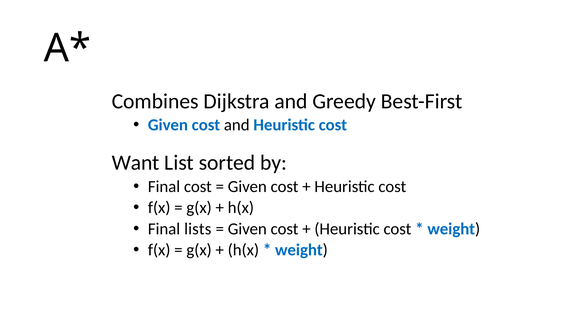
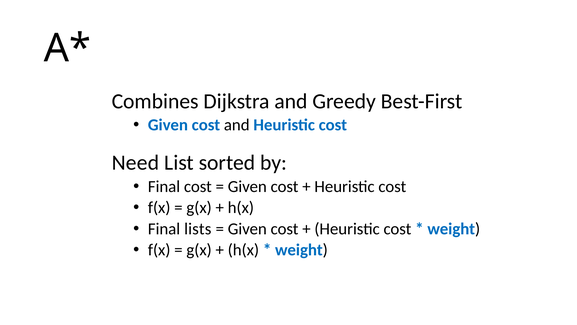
Want: Want -> Need
